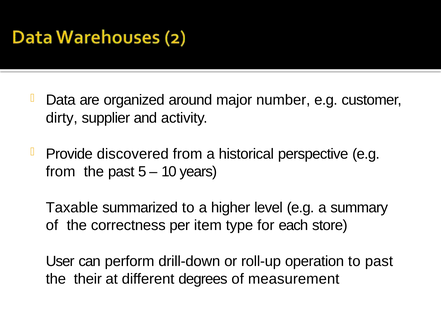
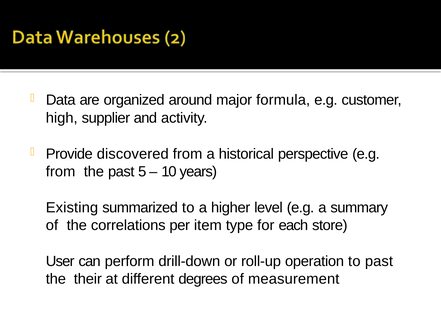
number: number -> formula
dirty: dirty -> high
Taxable: Taxable -> Existing
correctness: correctness -> correlations
